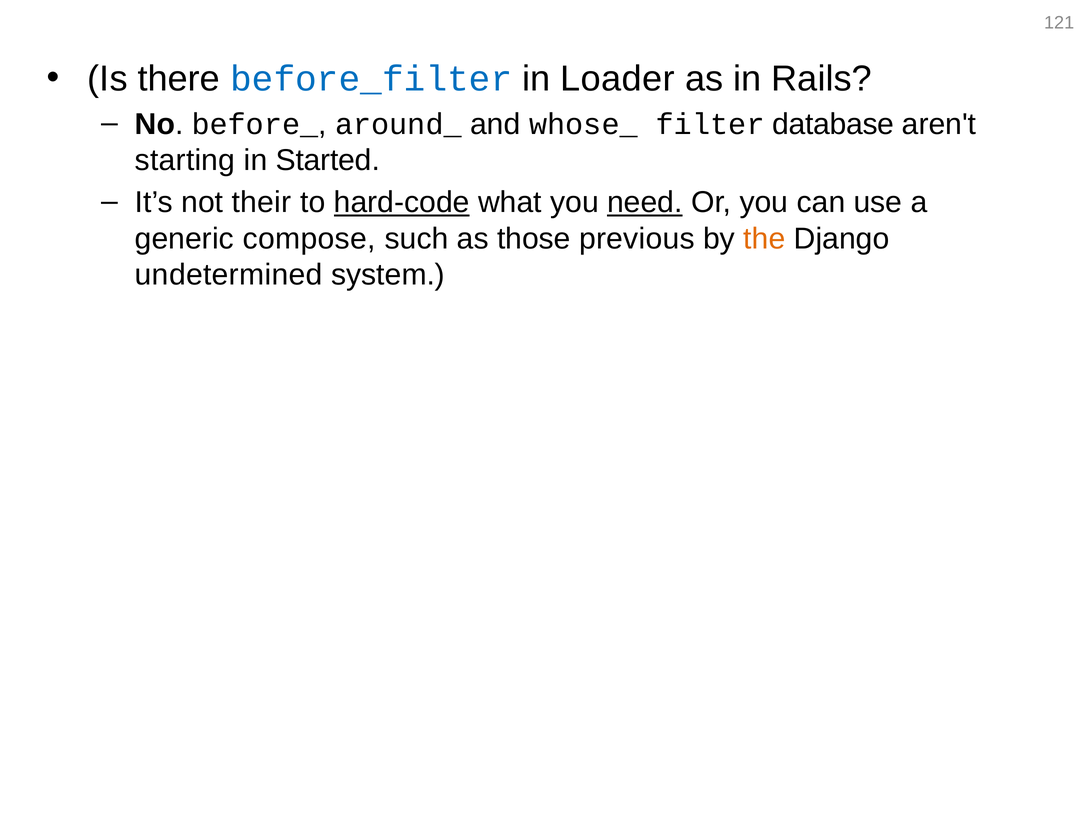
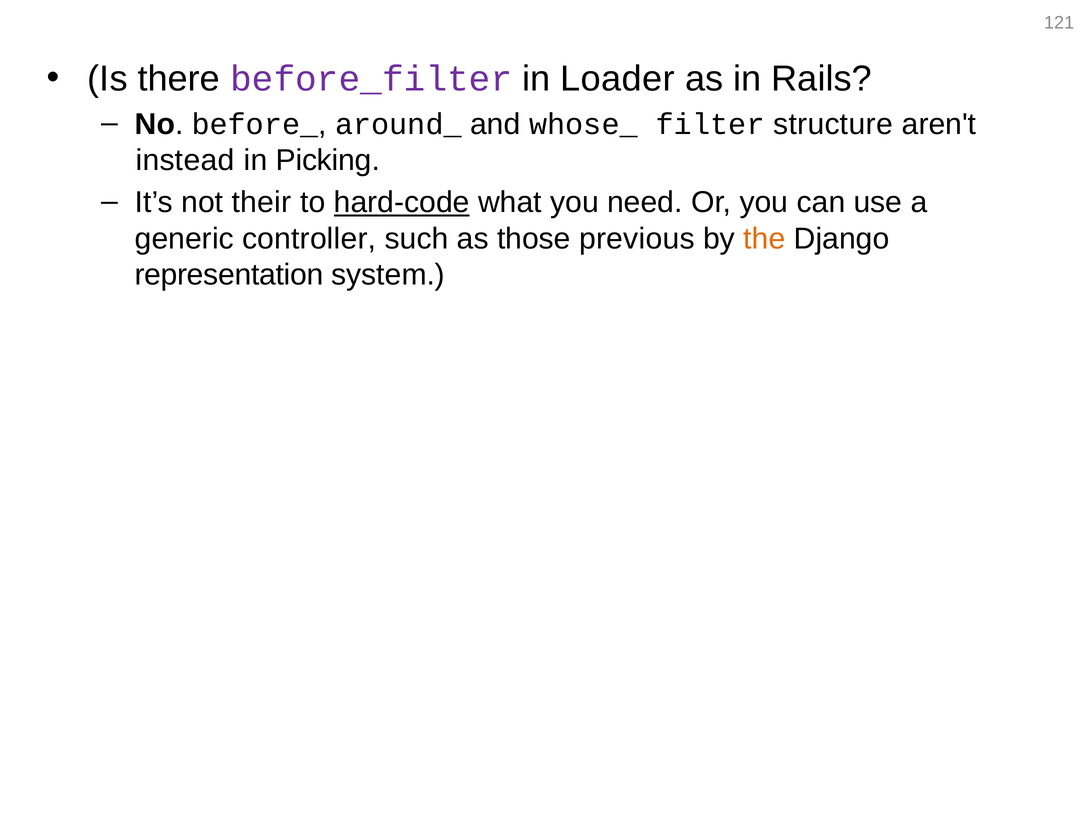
before_filter colour: blue -> purple
database: database -> structure
starting: starting -> instead
Started: Started -> Picking
need underline: present -> none
compose: compose -> controller
undetermined: undetermined -> representation
